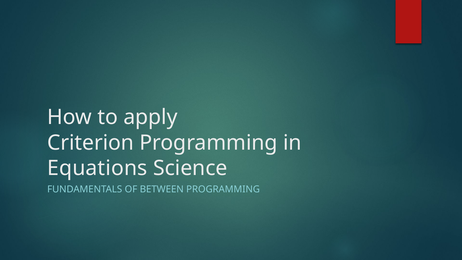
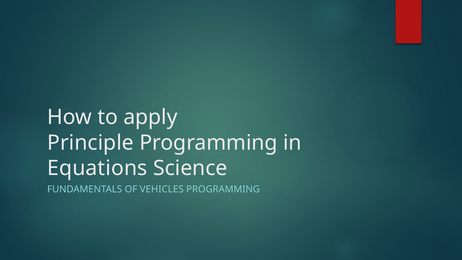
Criterion: Criterion -> Principle
BETWEEN: BETWEEN -> VEHICLES
